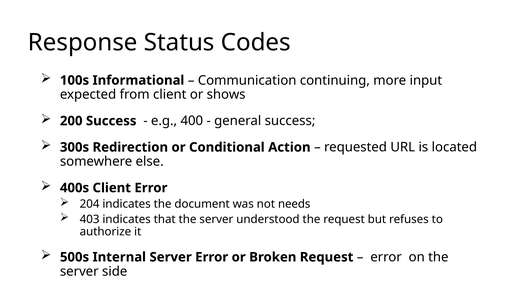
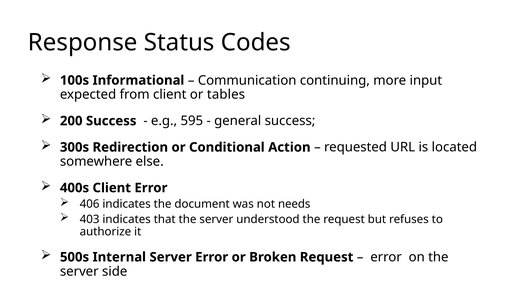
shows: shows -> tables
400: 400 -> 595
204: 204 -> 406
